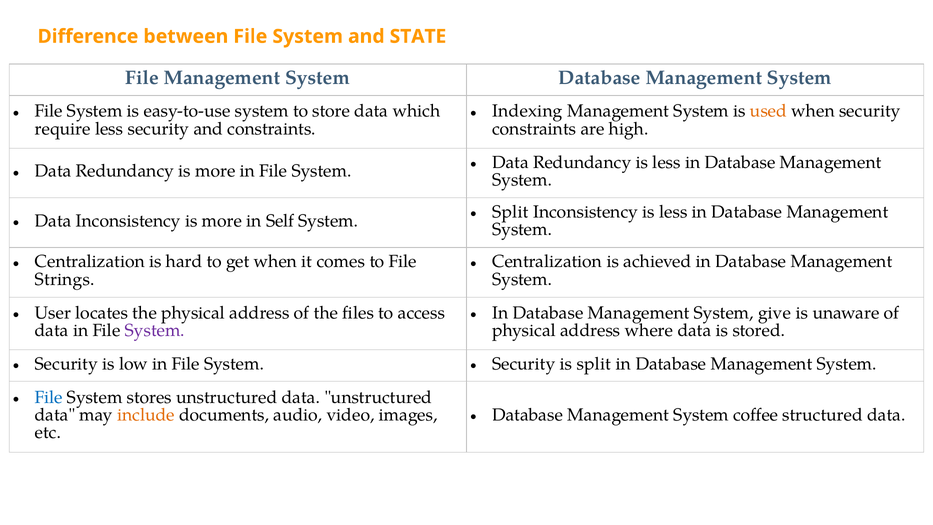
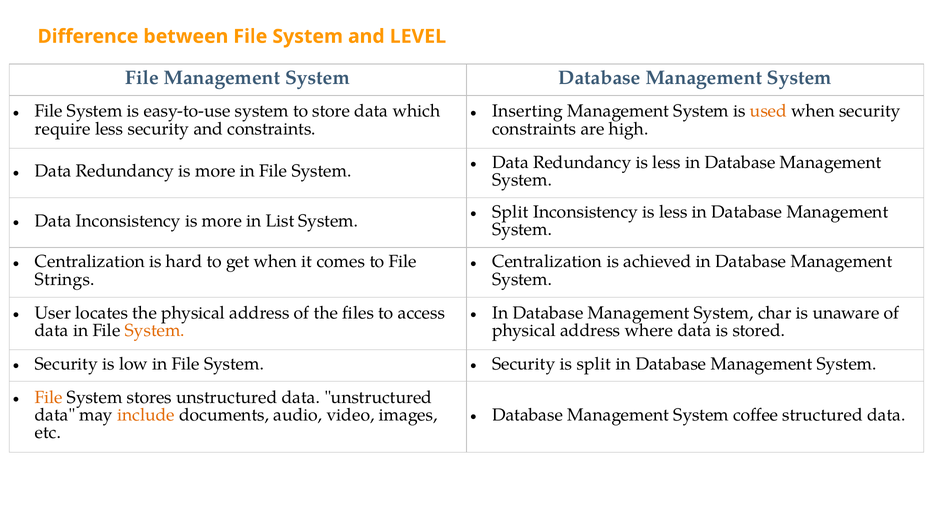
STATE: STATE -> LEVEL
Indexing: Indexing -> Inserting
Self: Self -> List
give: give -> char
System at (155, 330) colour: purple -> orange
File at (49, 397) colour: blue -> orange
